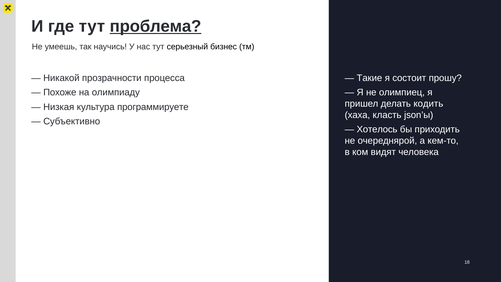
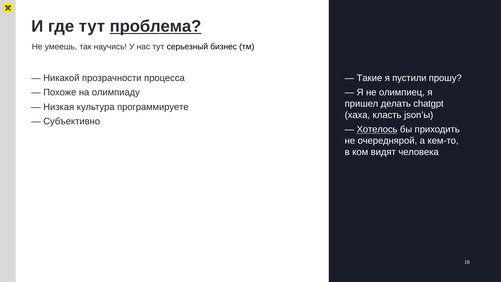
состоит: состоит -> пустили
кодить: кодить -> chatgpt
Хотелось underline: none -> present
